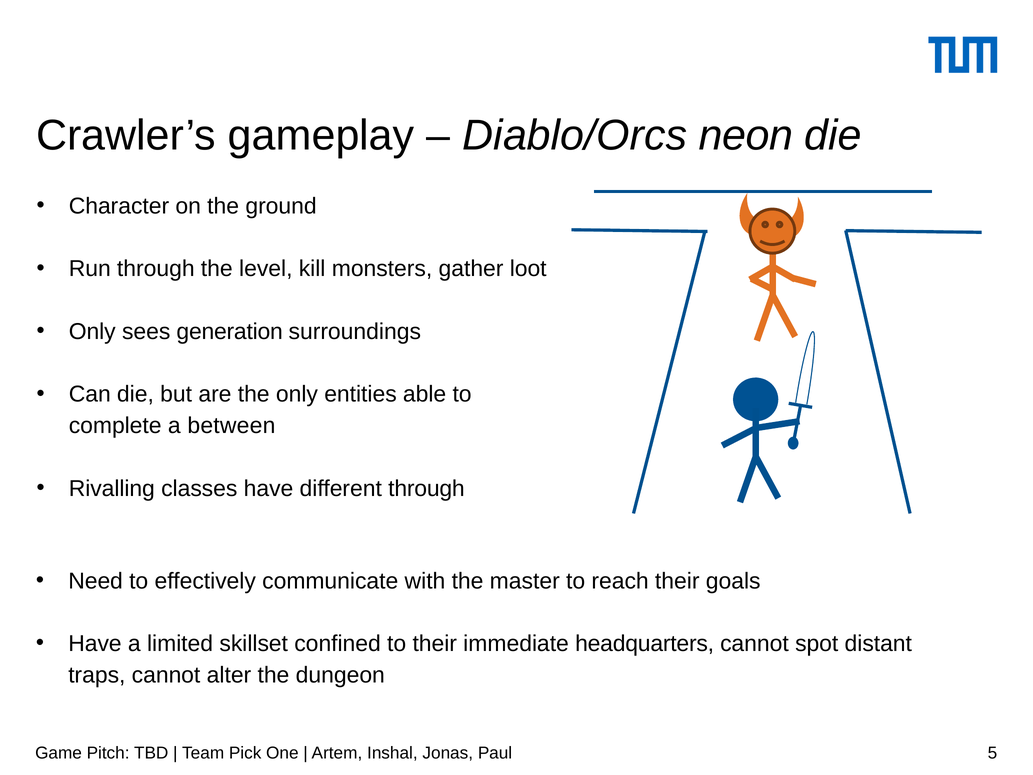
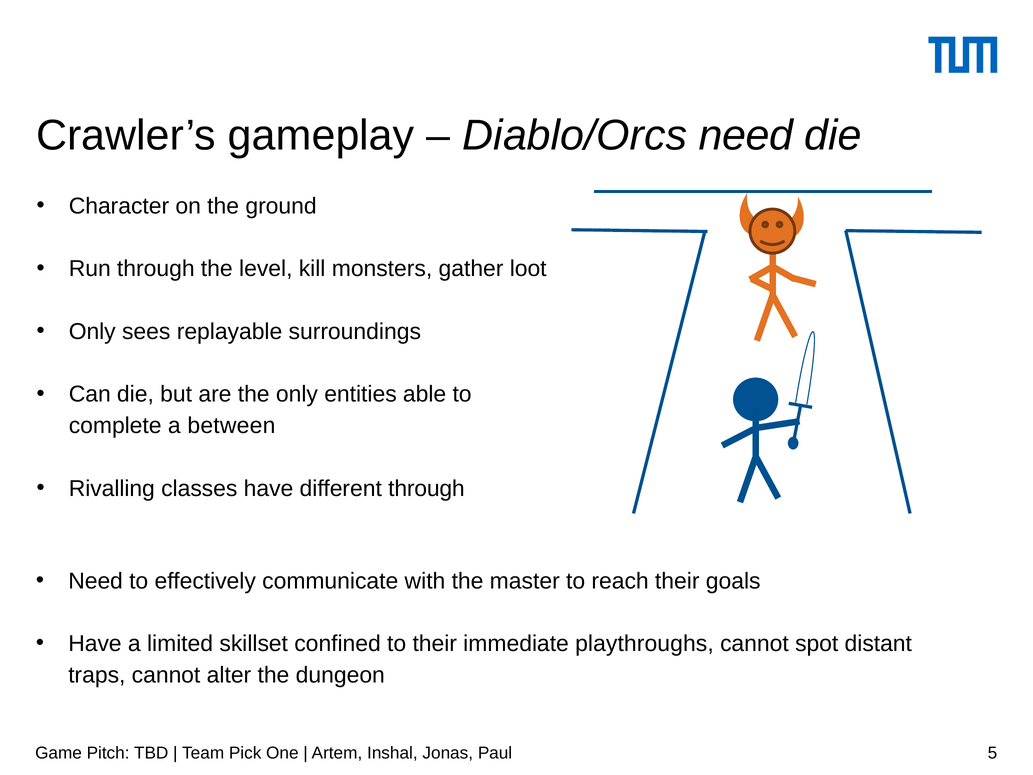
Diablo/Orcs neon: neon -> need
generation: generation -> replayable
headquarters: headquarters -> playthroughs
